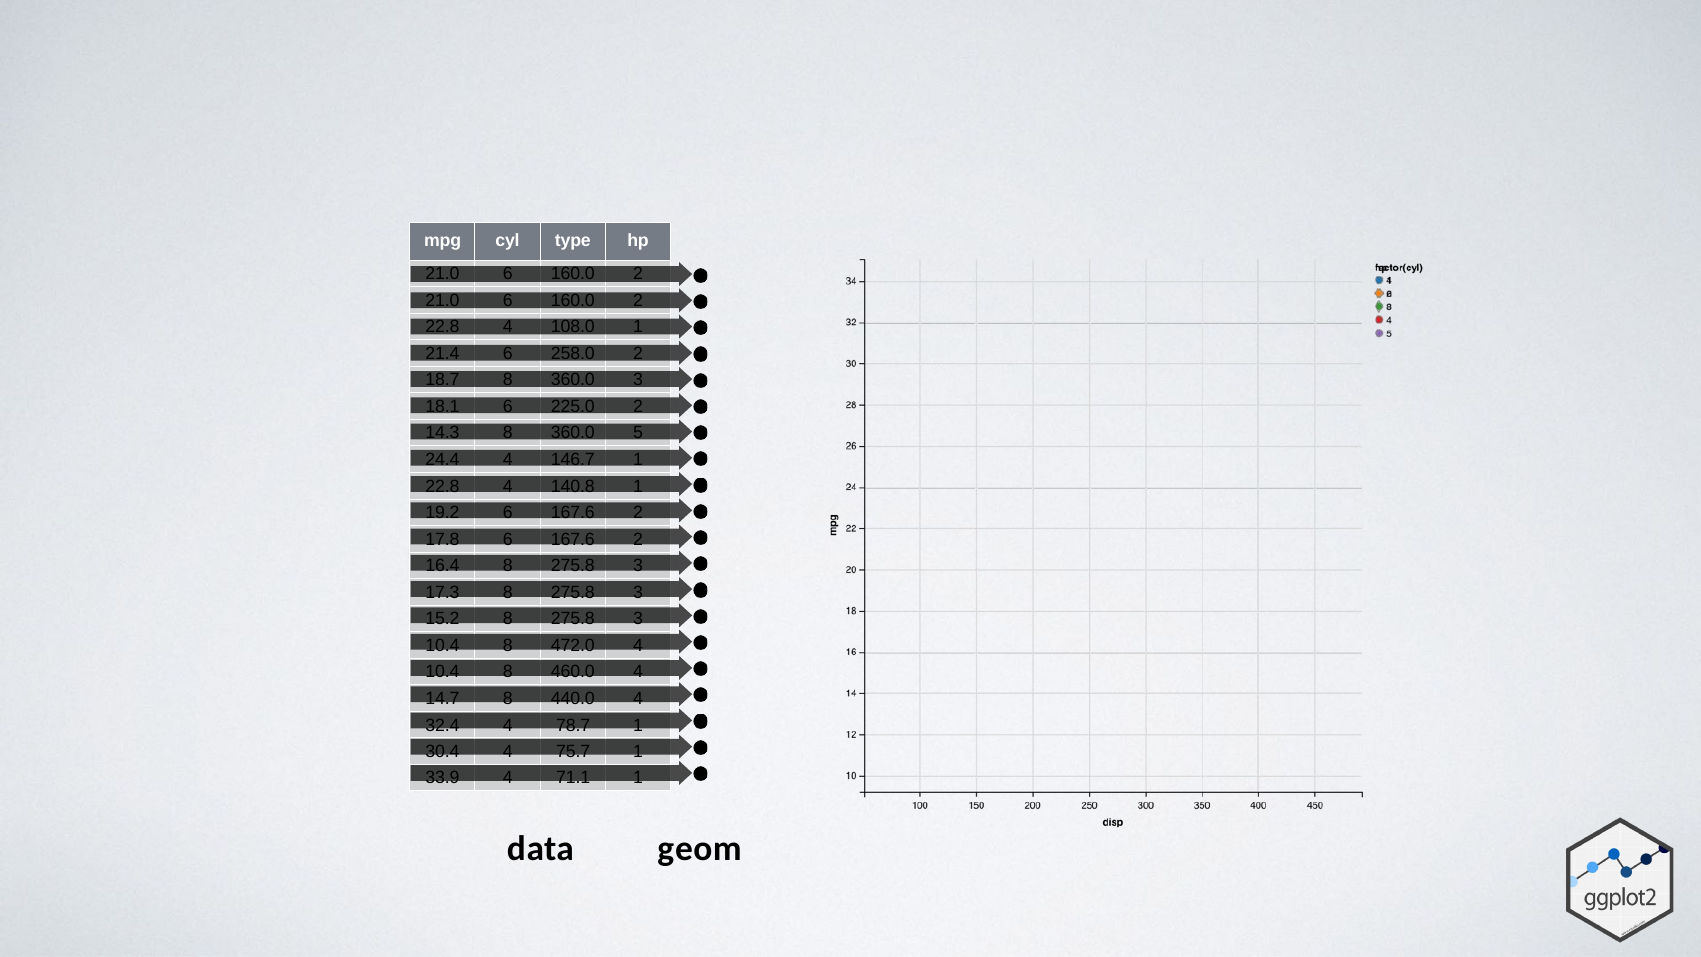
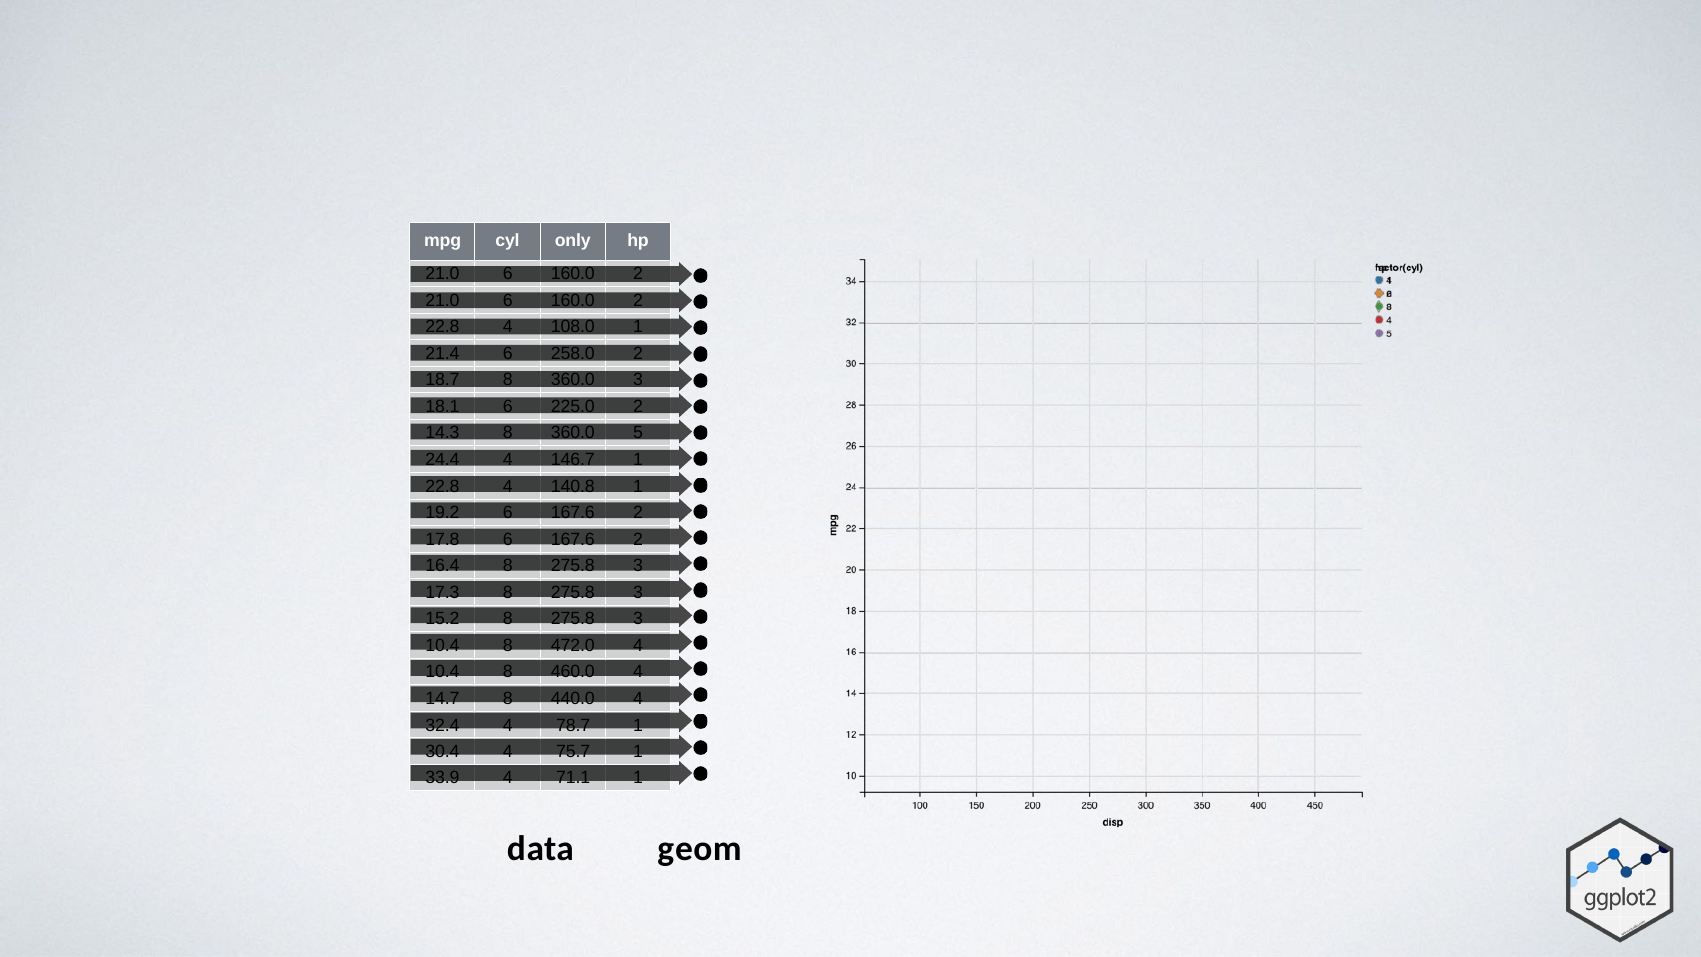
type: type -> only
